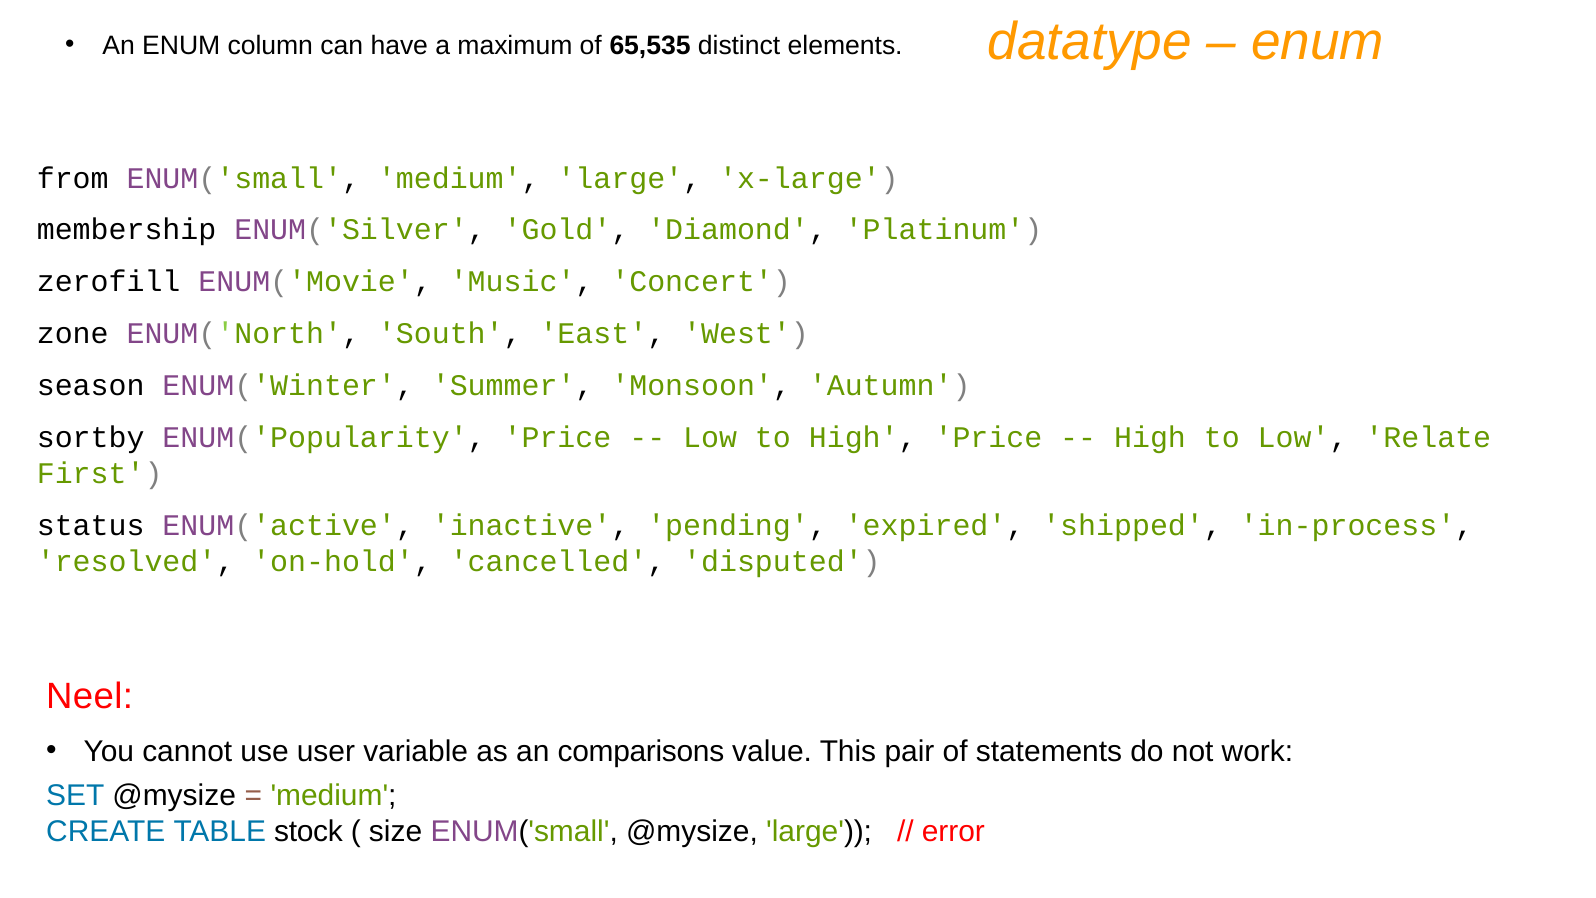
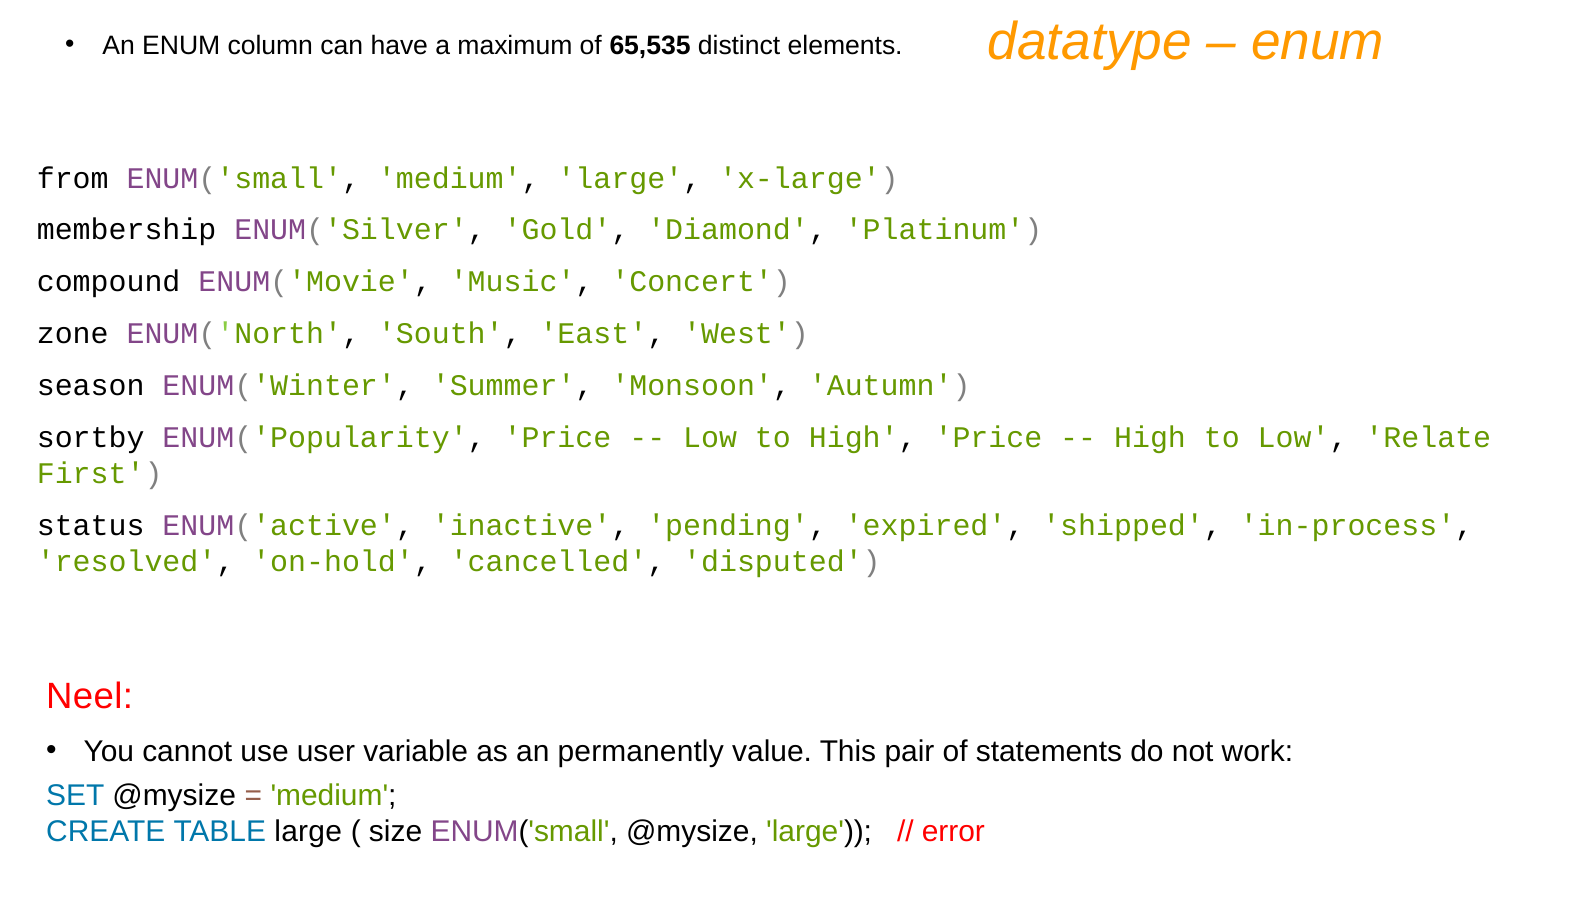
zerofill: zerofill -> compound
comparisons: comparisons -> permanently
TABLE stock: stock -> large
